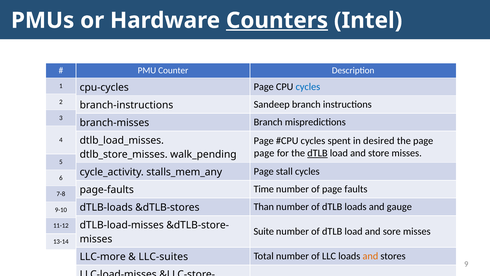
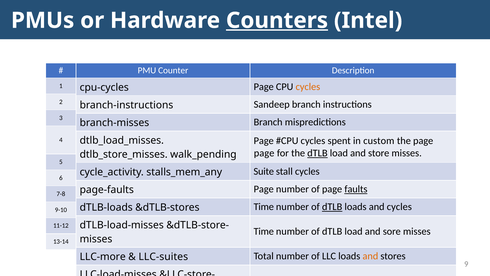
cycles at (308, 87) colour: blue -> orange
desired: desired -> custom
Page at (264, 171): Page -> Suite
page-faults Time: Time -> Page
faults underline: none -> present
&dTLB-stores Than: Than -> Time
dTLB at (332, 207) underline: none -> present
and gauge: gauge -> cycles
Suite at (264, 231): Suite -> Time
